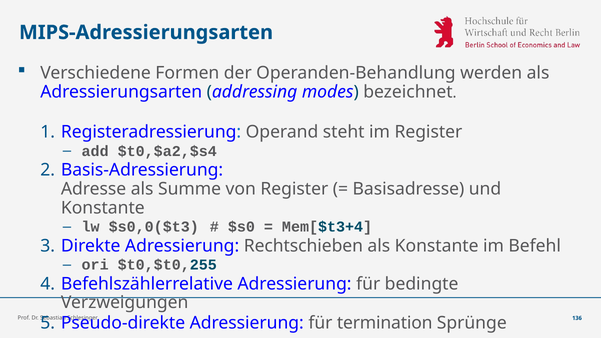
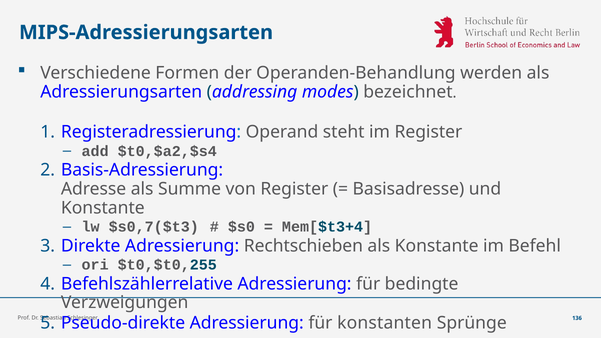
$s0,0($t3: $s0,0($t3 -> $s0,7($t3
termination: termination -> konstanten
